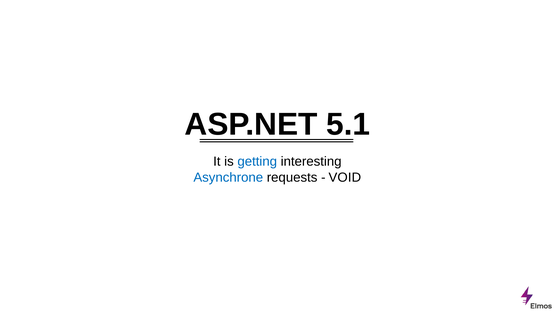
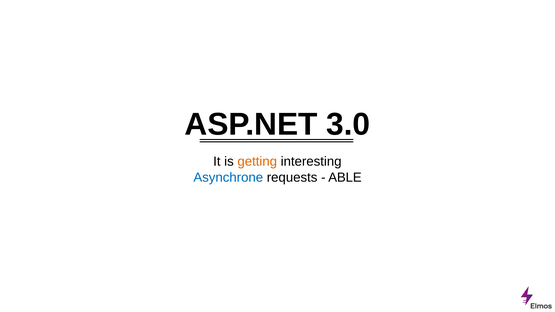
5.1: 5.1 -> 3.0
getting colour: blue -> orange
VOID: VOID -> ABLE
